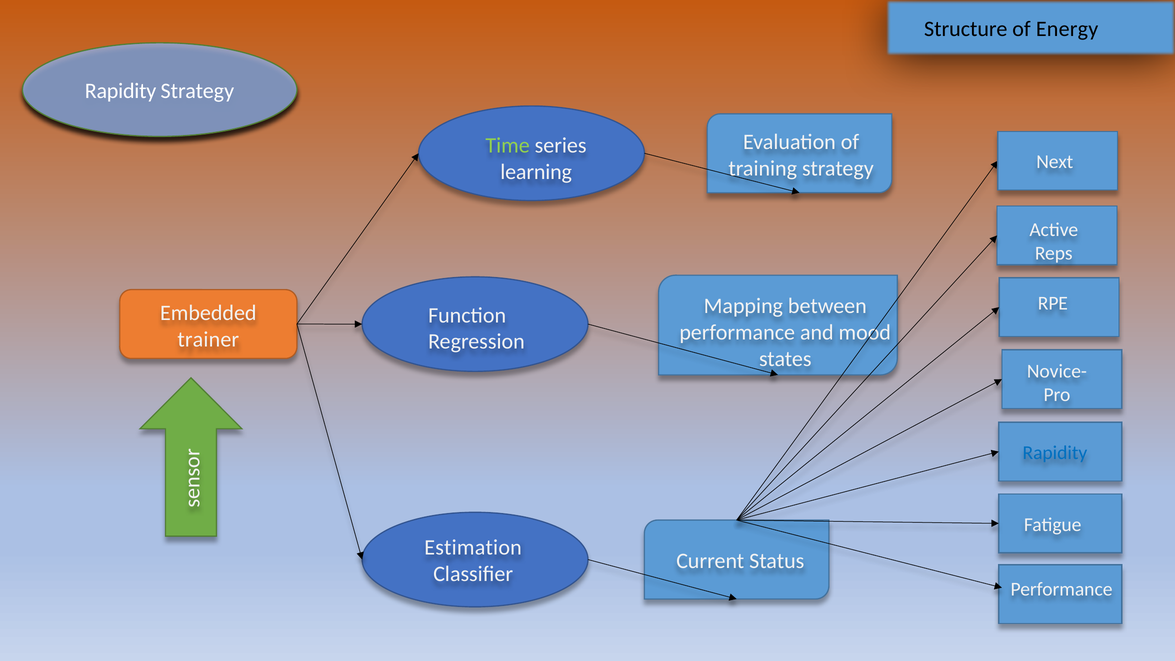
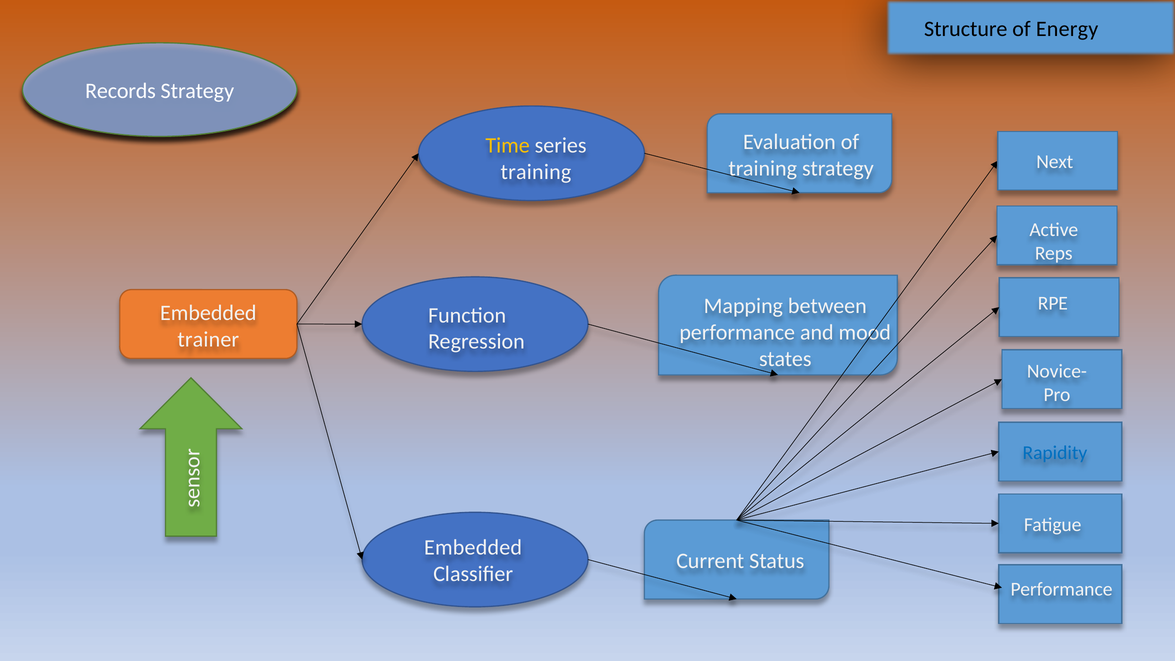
Rapidity at (121, 91): Rapidity -> Records
Time colour: light green -> yellow
learning at (536, 172): learning -> training
Estimation at (473, 547): Estimation -> Embedded
